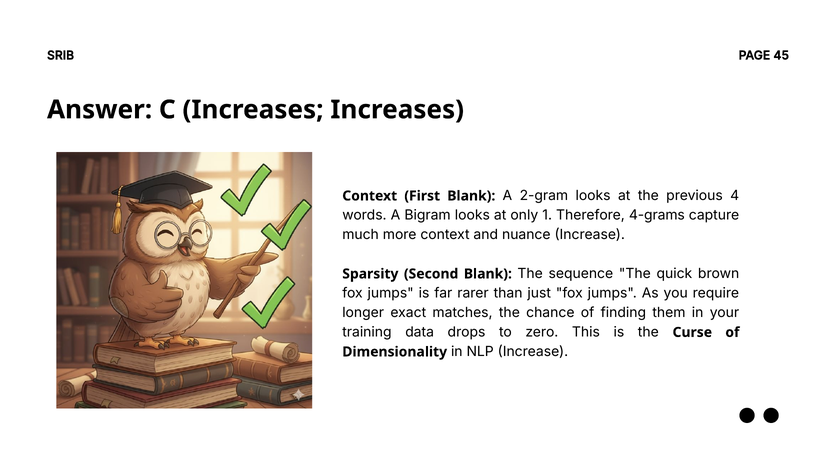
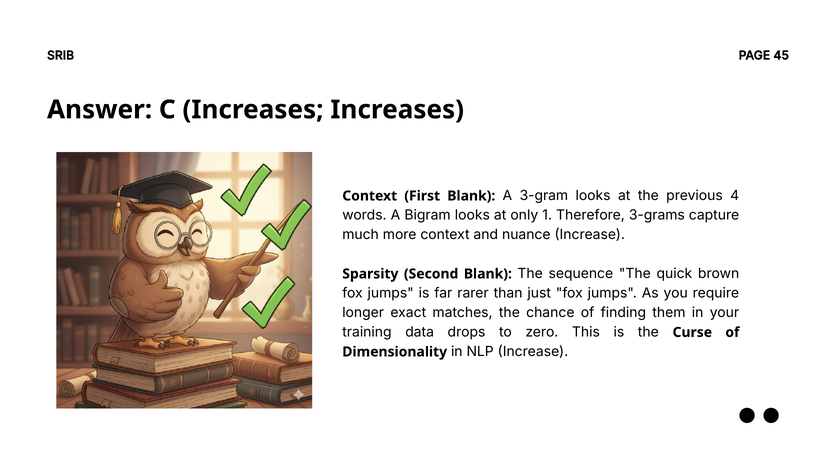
2-gram: 2-gram -> 3-gram
4-grams: 4-grams -> 3-grams
